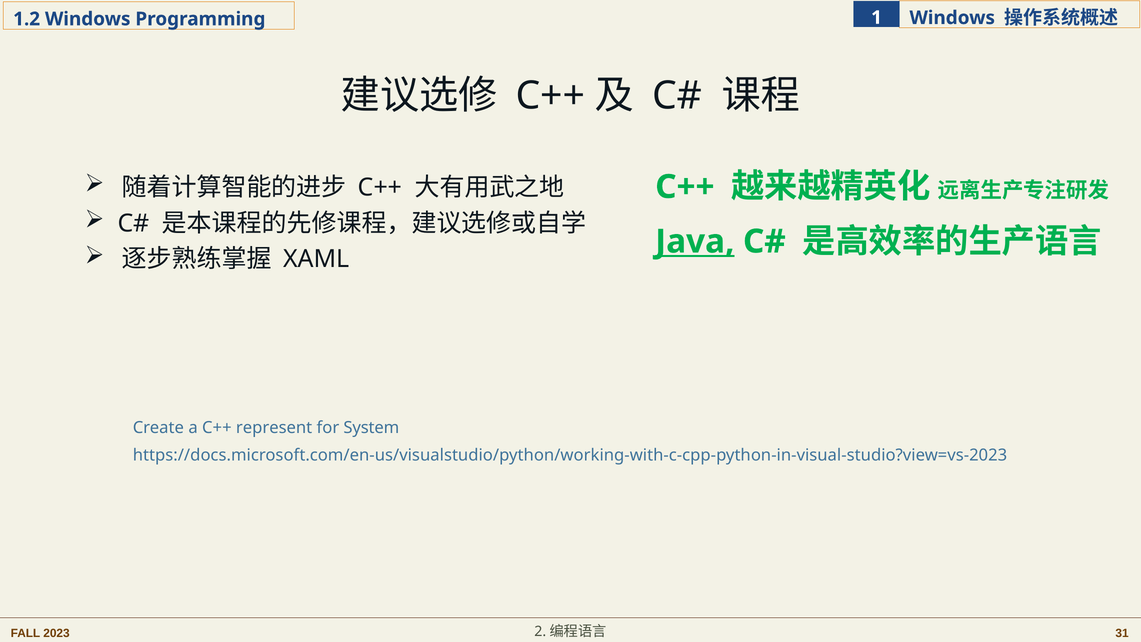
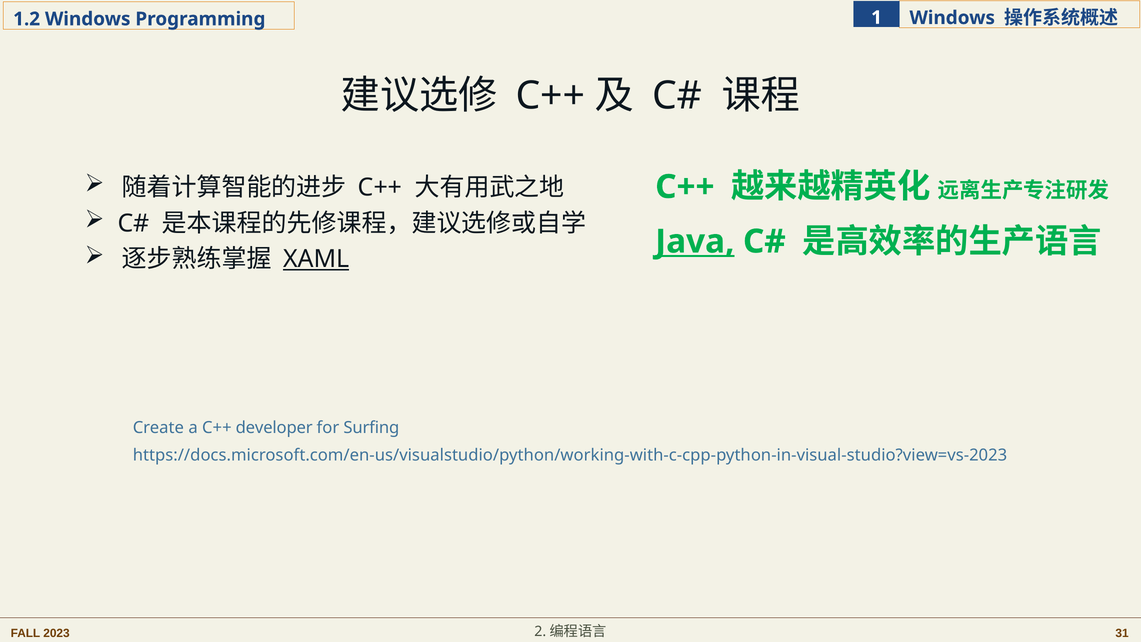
XAML underline: none -> present
represent: represent -> developer
System: System -> Surfing
